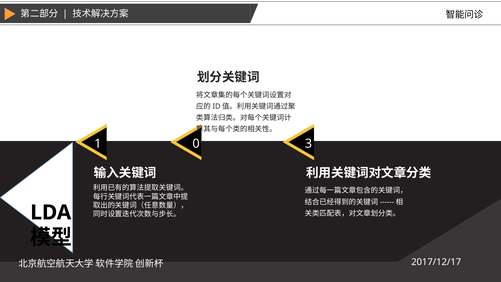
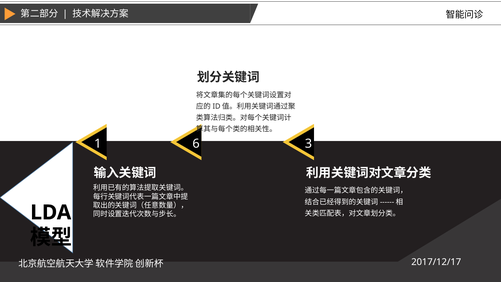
0: 0 -> 6
